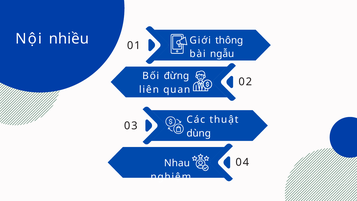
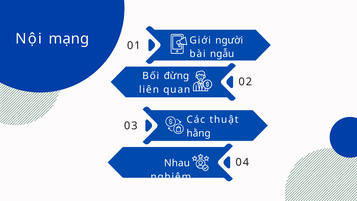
nhiều: nhiều -> mạng
thông: thông -> người
dùng: dùng -> hằng
